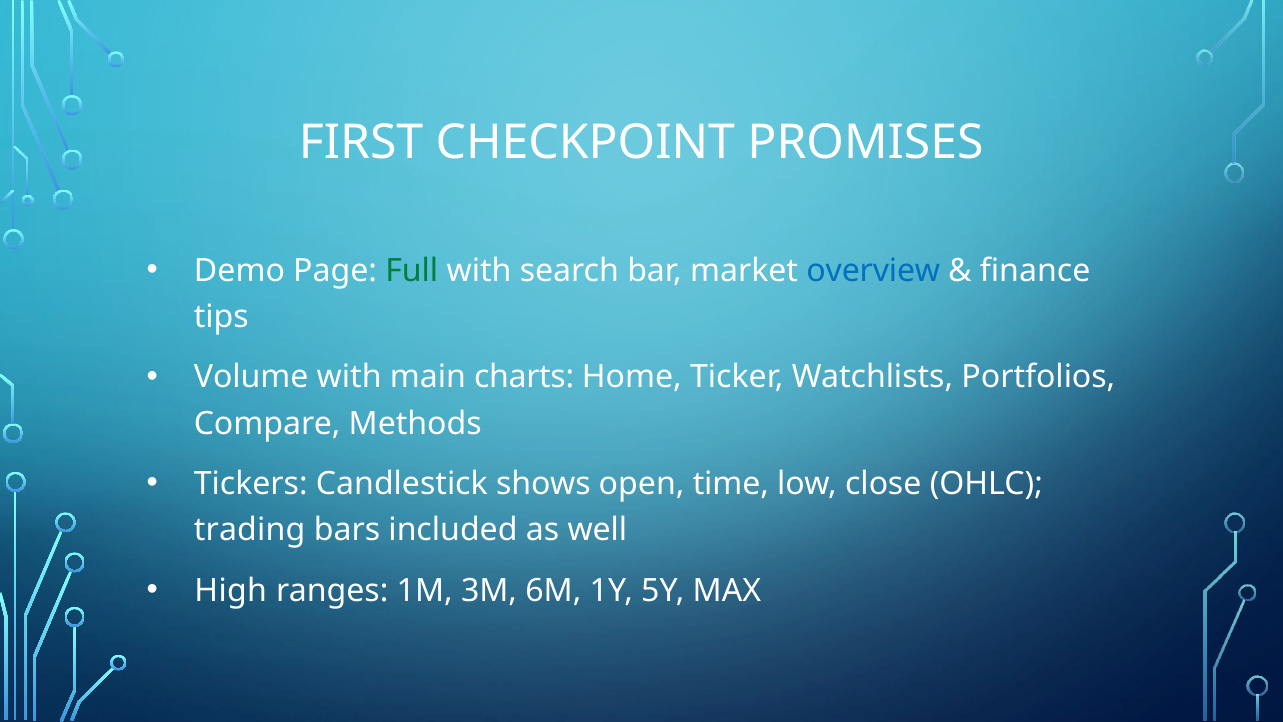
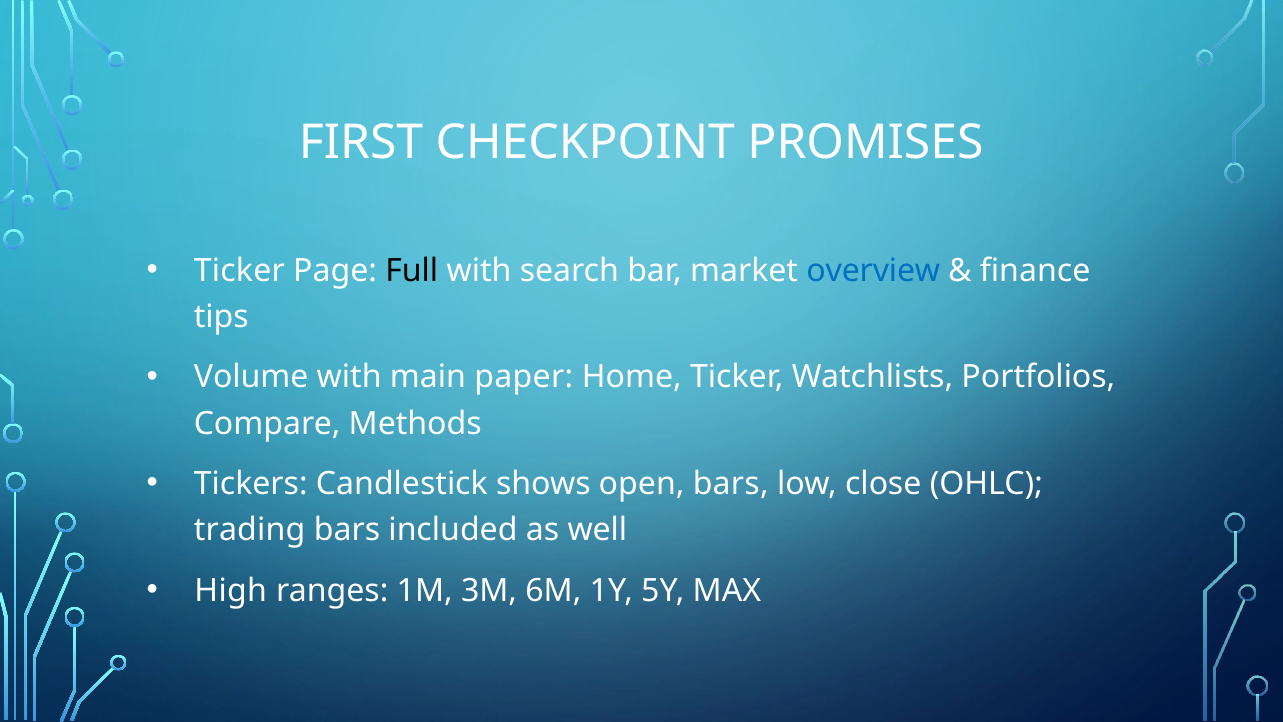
Demo at (239, 271): Demo -> Ticker
Full colour: green -> black
charts: charts -> paper
open time: time -> bars
